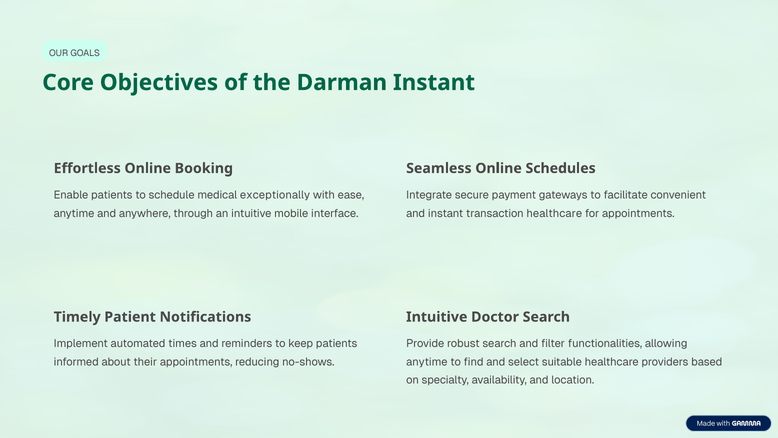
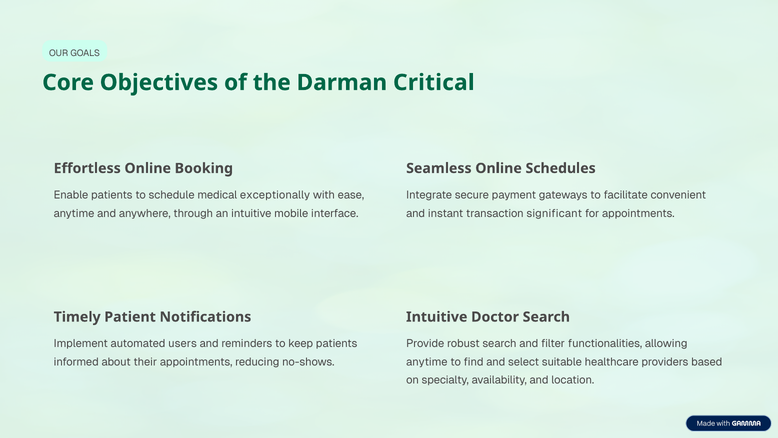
Darman Instant: Instant -> Critical
transaction healthcare: healthcare -> significant
times: times -> users
